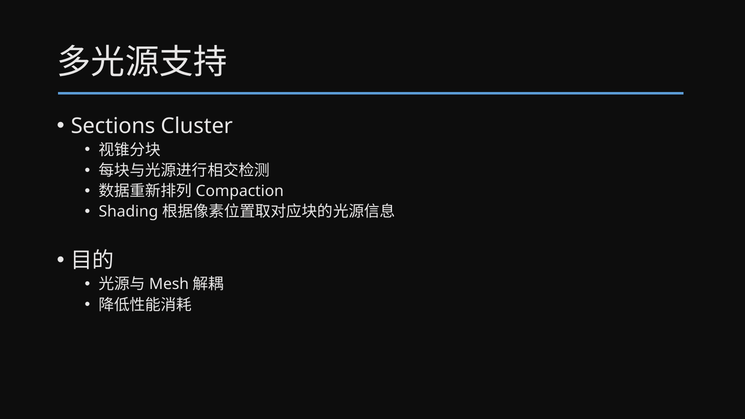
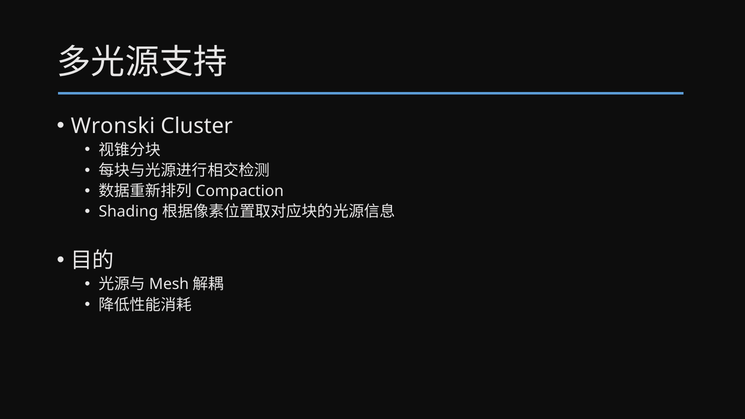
Sections: Sections -> Wronski
